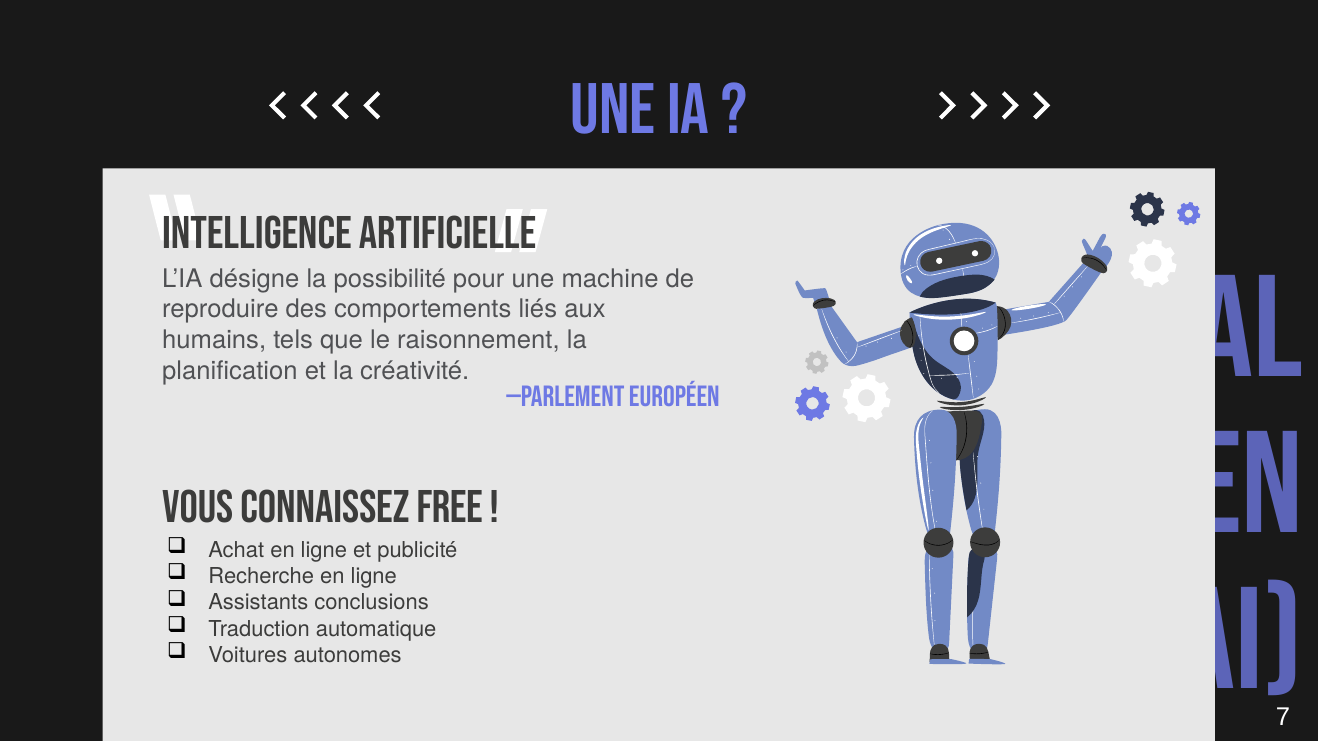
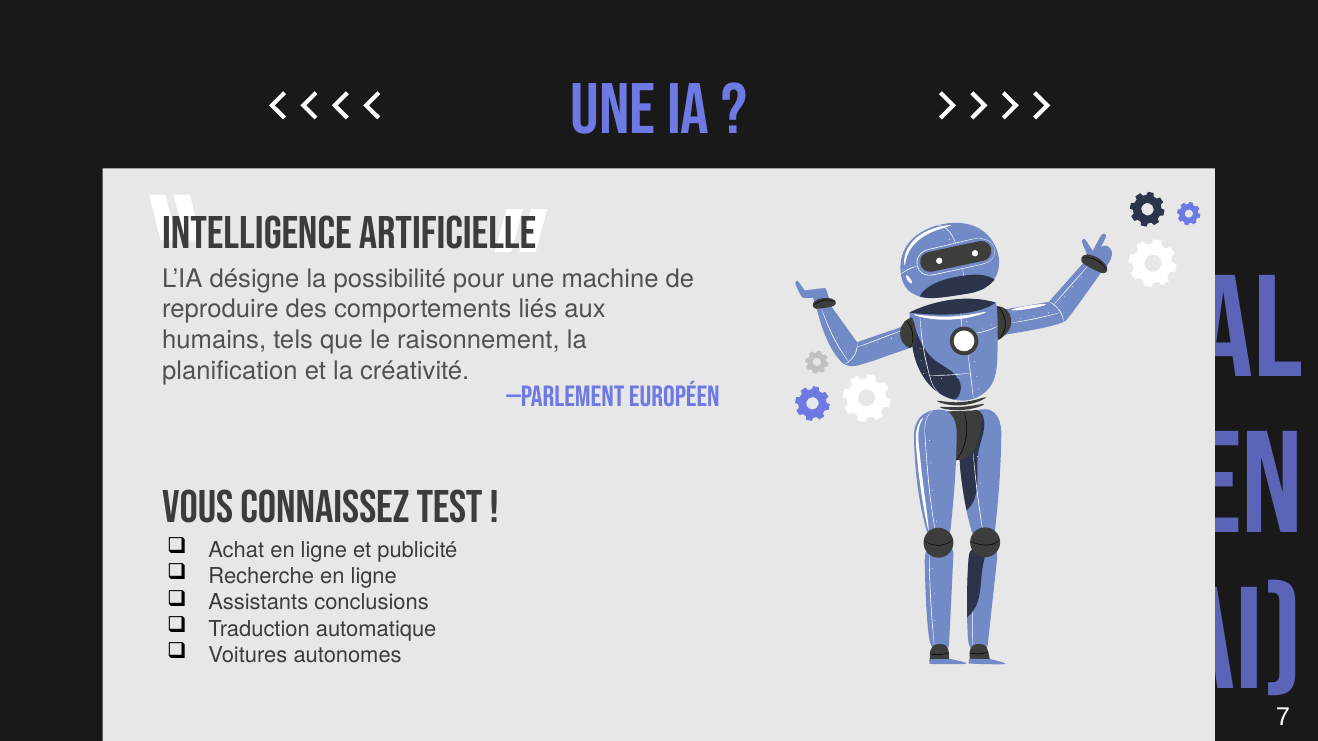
free: free -> test
